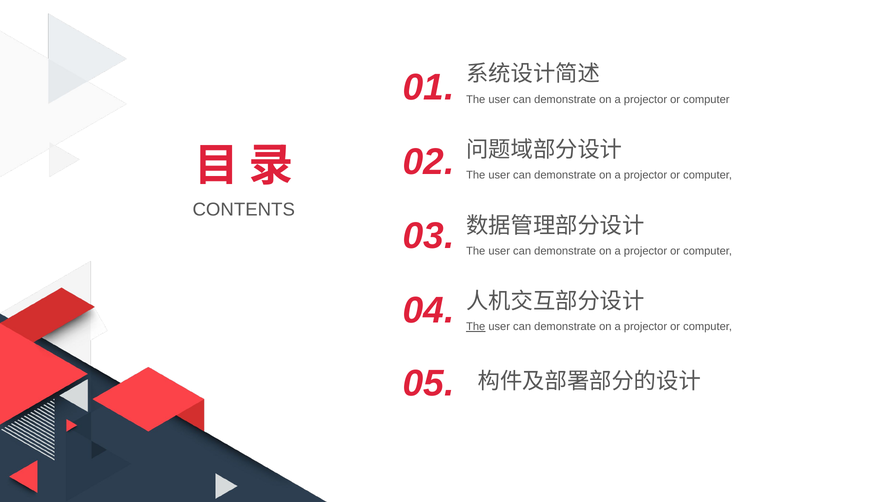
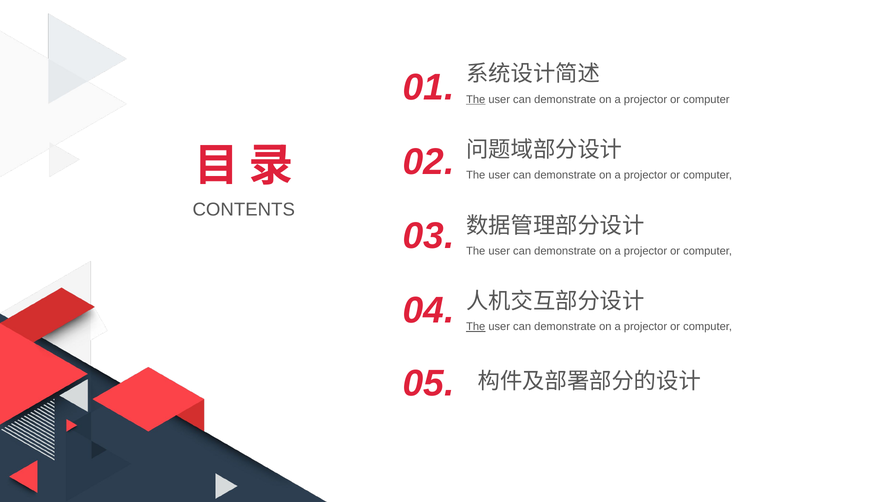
The at (476, 99) underline: none -> present
